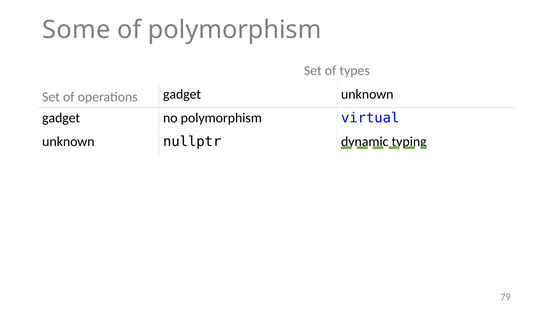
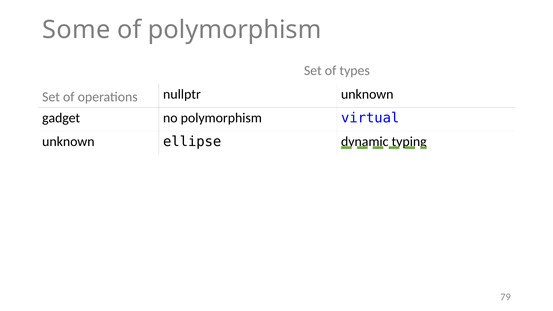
gadget at (182, 94): gadget -> nullptr
nullptr: nullptr -> ellipse
